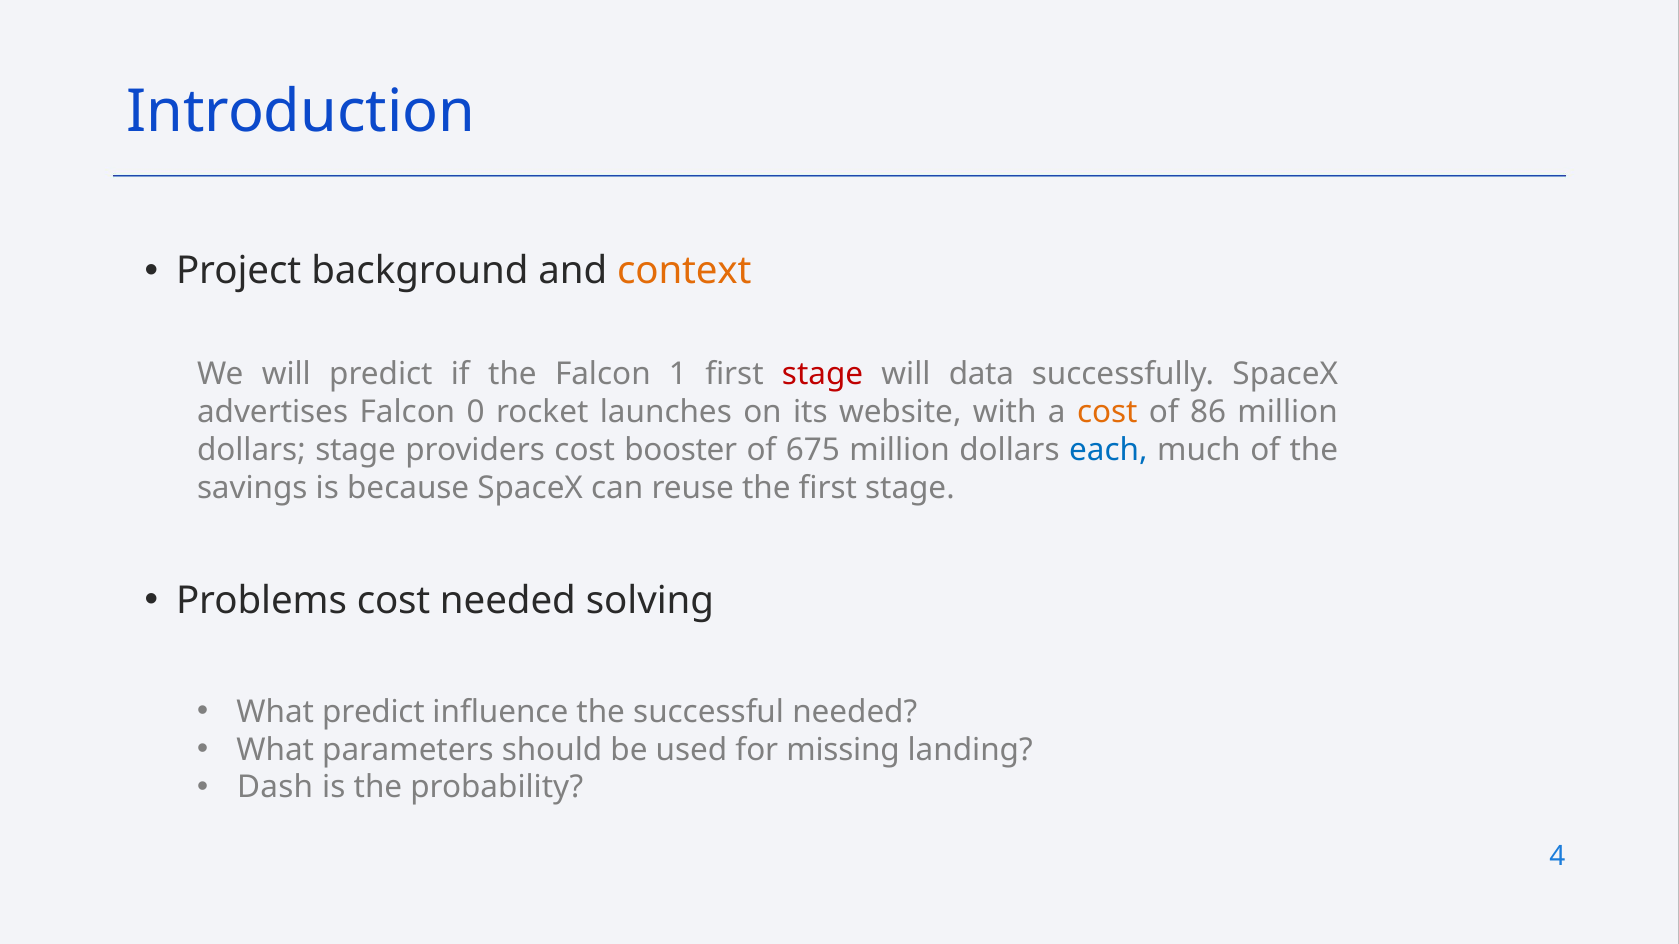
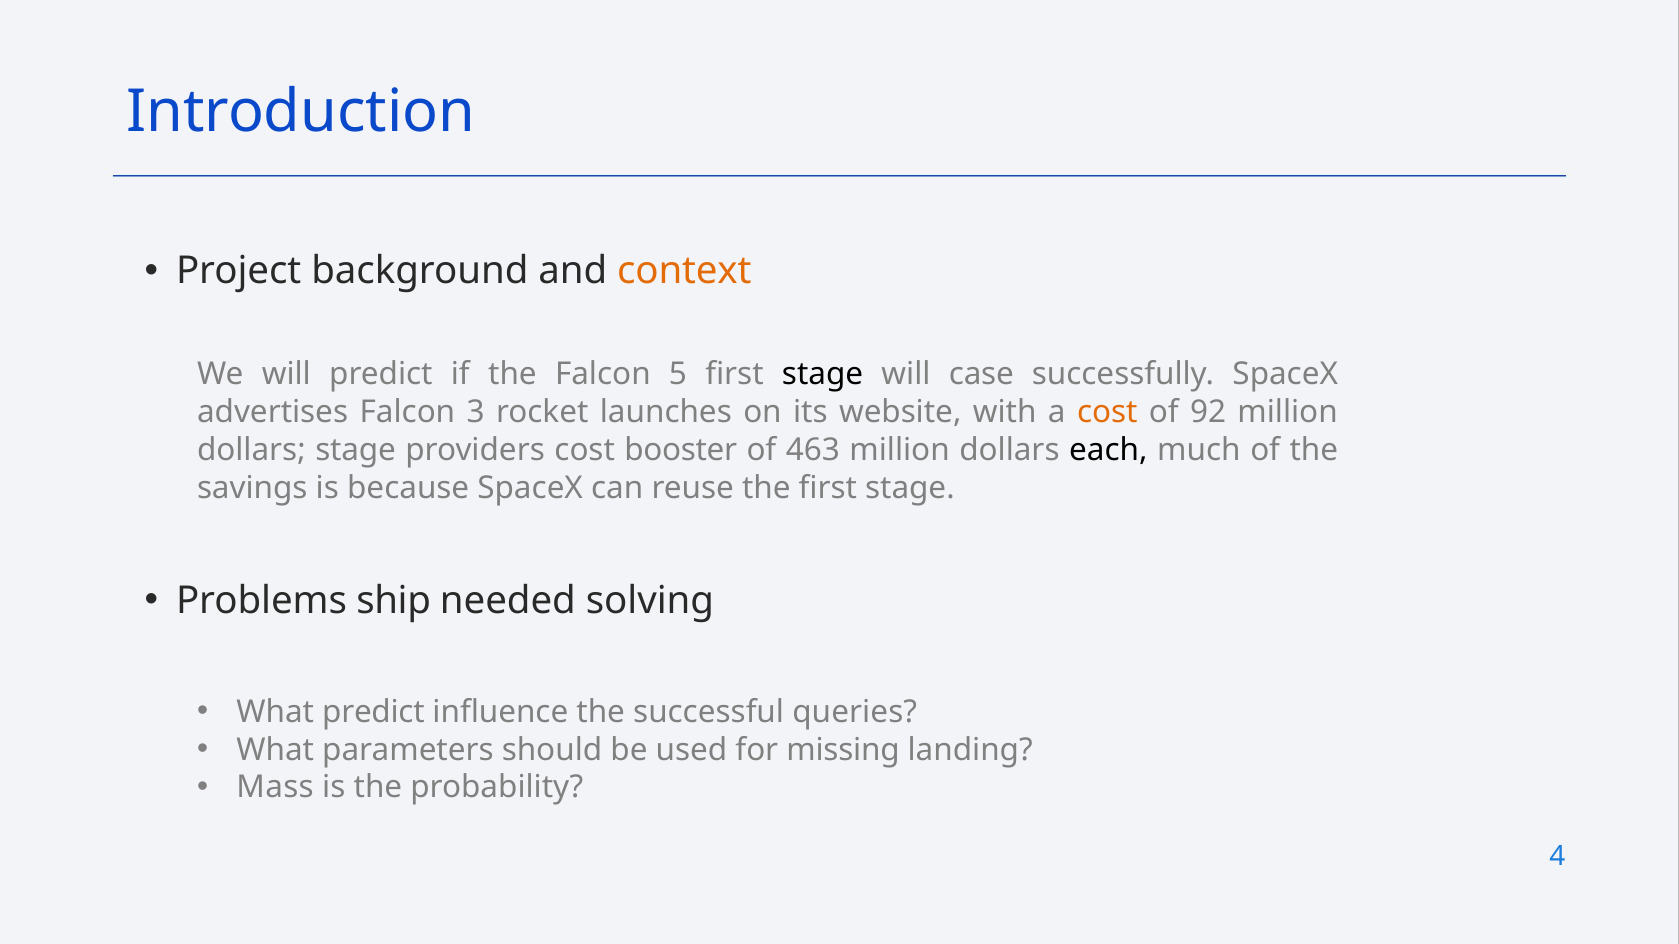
1: 1 -> 5
stage at (823, 375) colour: red -> black
data: data -> case
0: 0 -> 3
86: 86 -> 92
675: 675 -> 463
each colour: blue -> black
Problems cost: cost -> ship
successful needed: needed -> queries
Dash: Dash -> Mass
